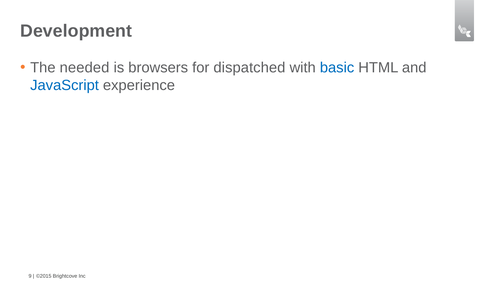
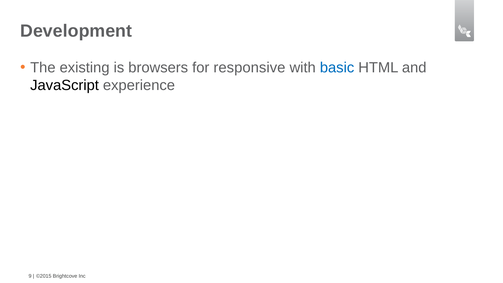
needed: needed -> existing
dispatched: dispatched -> responsive
JavaScript colour: blue -> black
